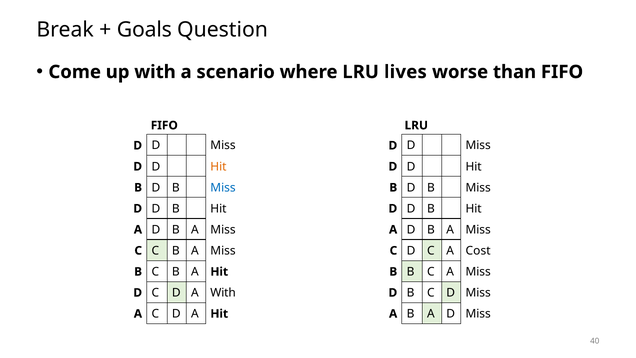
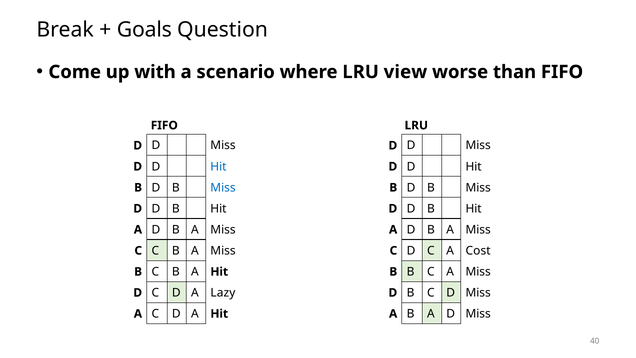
lives: lives -> view
Hit at (218, 166) colour: orange -> blue
A With: With -> Lazy
